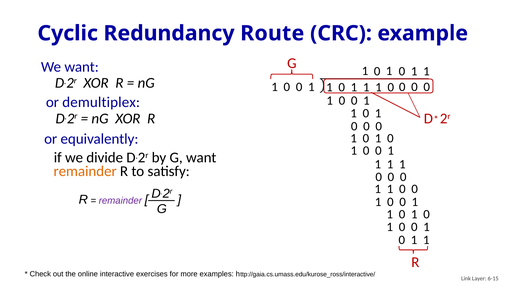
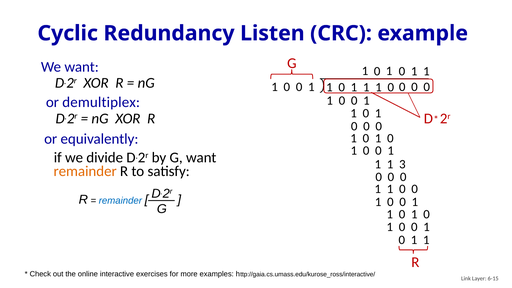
Route: Route -> Listen
1 at (402, 164): 1 -> 3
remainder at (120, 201) colour: purple -> blue
